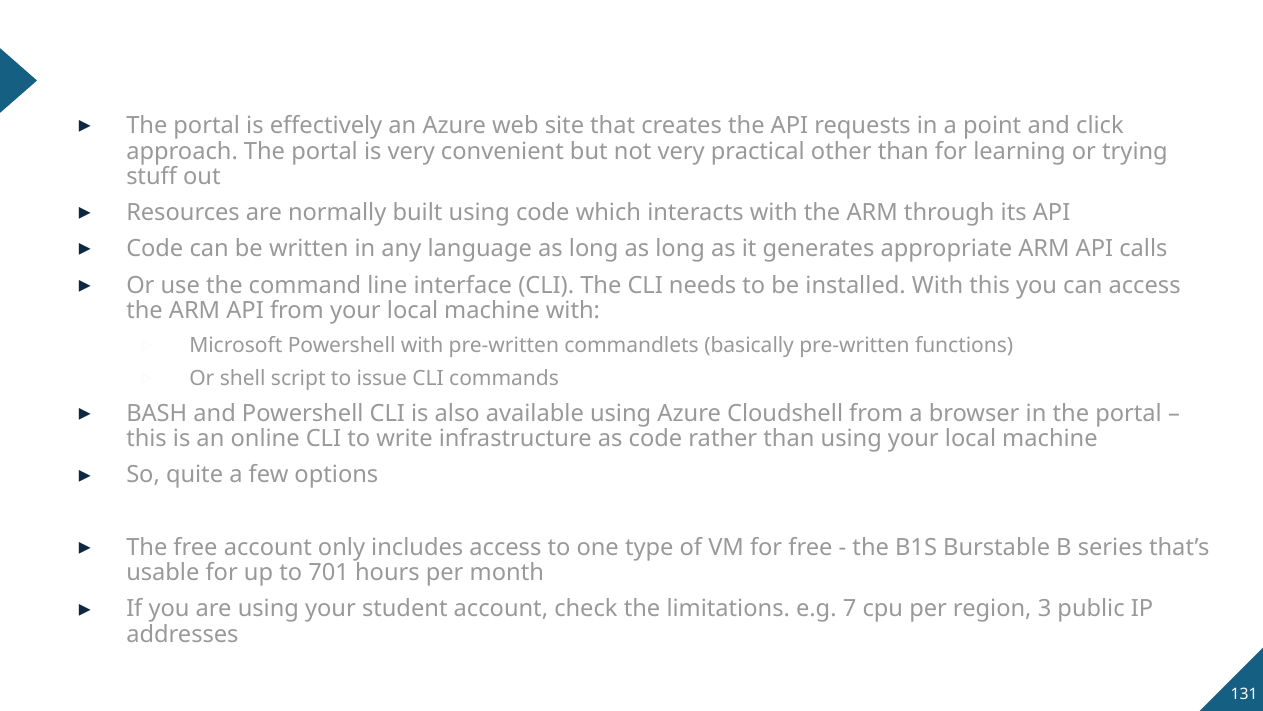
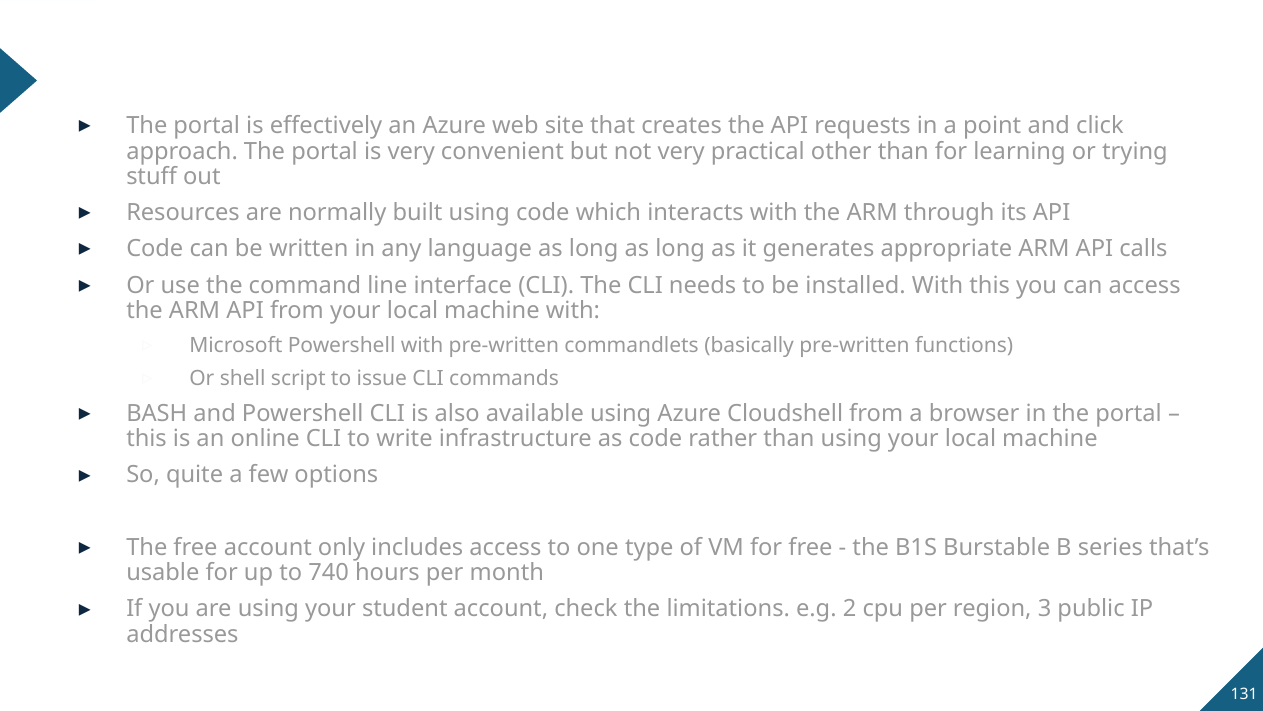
701: 701 -> 740
7: 7 -> 2
